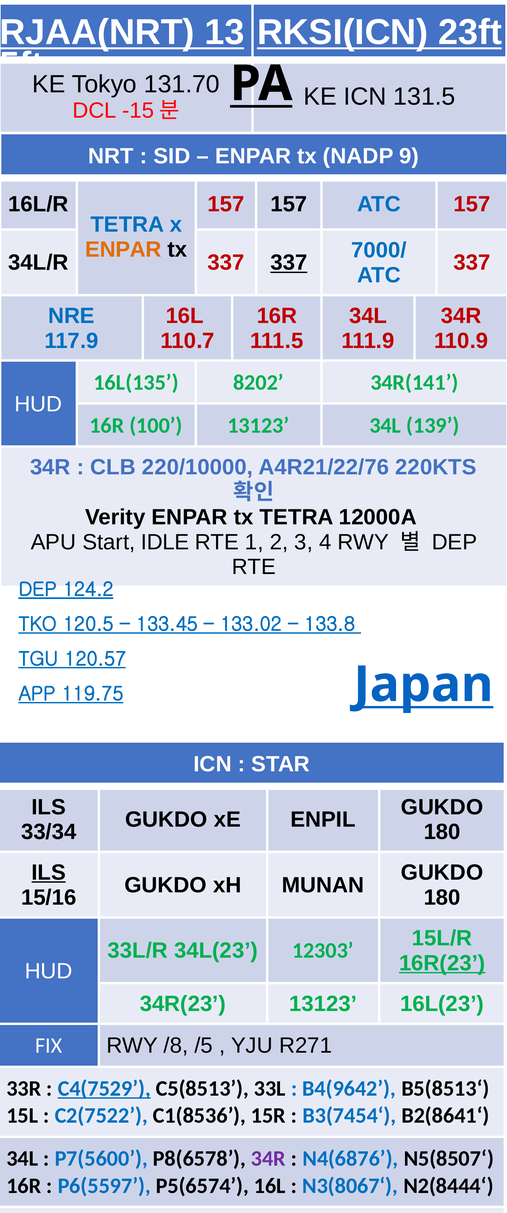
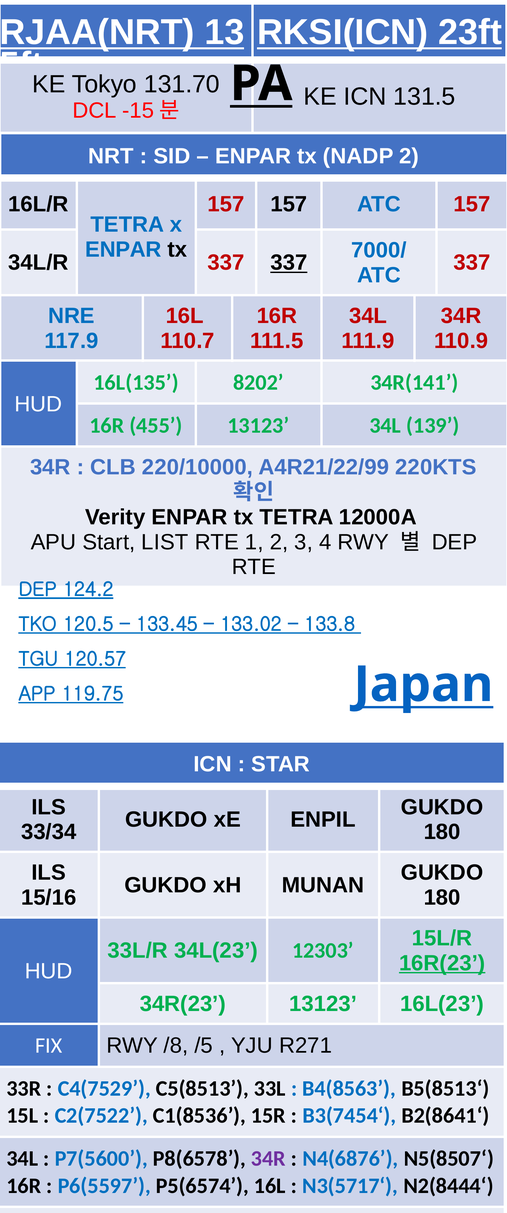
NADP 9: 9 -> 2
ENPAR at (123, 250) colour: orange -> blue
100: 100 -> 455
A4R21/22/76: A4R21/22/76 -> A4R21/22/99
IDLE: IDLE -> LIST
ILS at (49, 873) underline: present -> none
C4(7529 underline: present -> none
B4(9642: B4(9642 -> B4(8563
N3(8067‘: N3(8067‘ -> N3(5717‘
